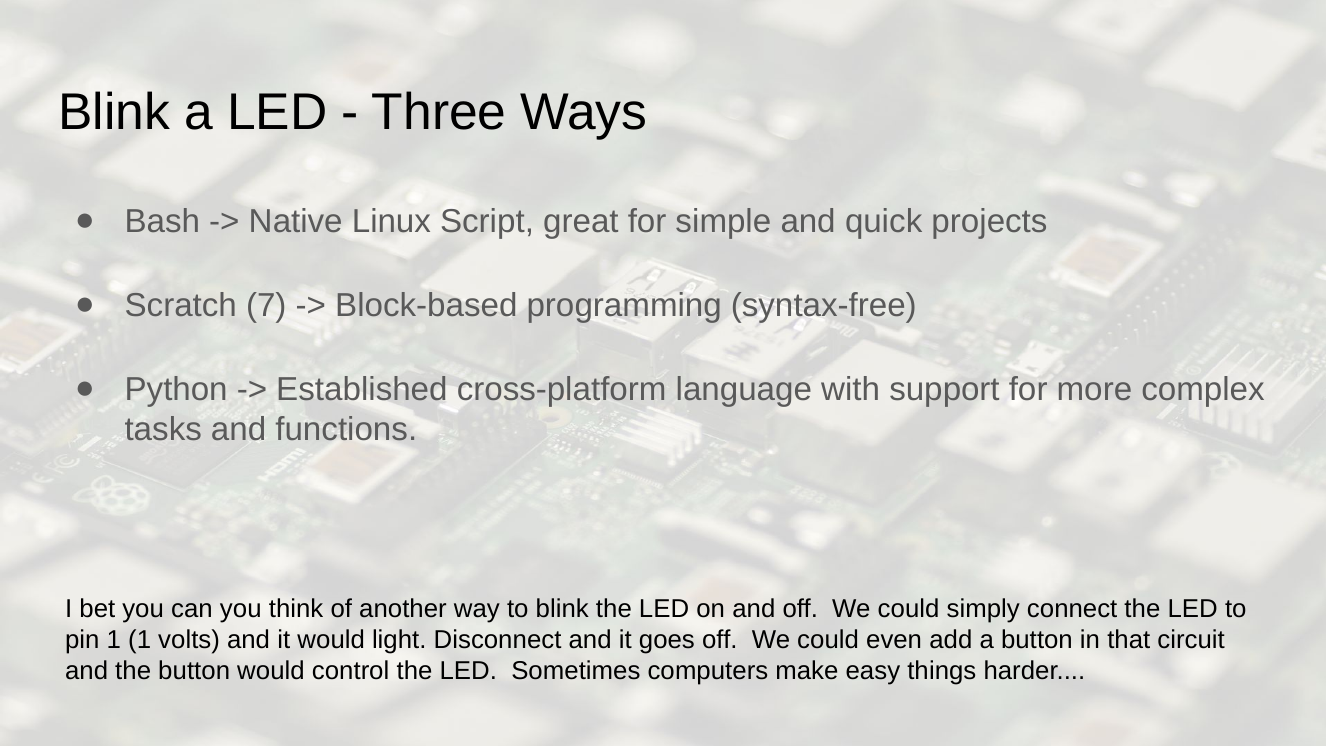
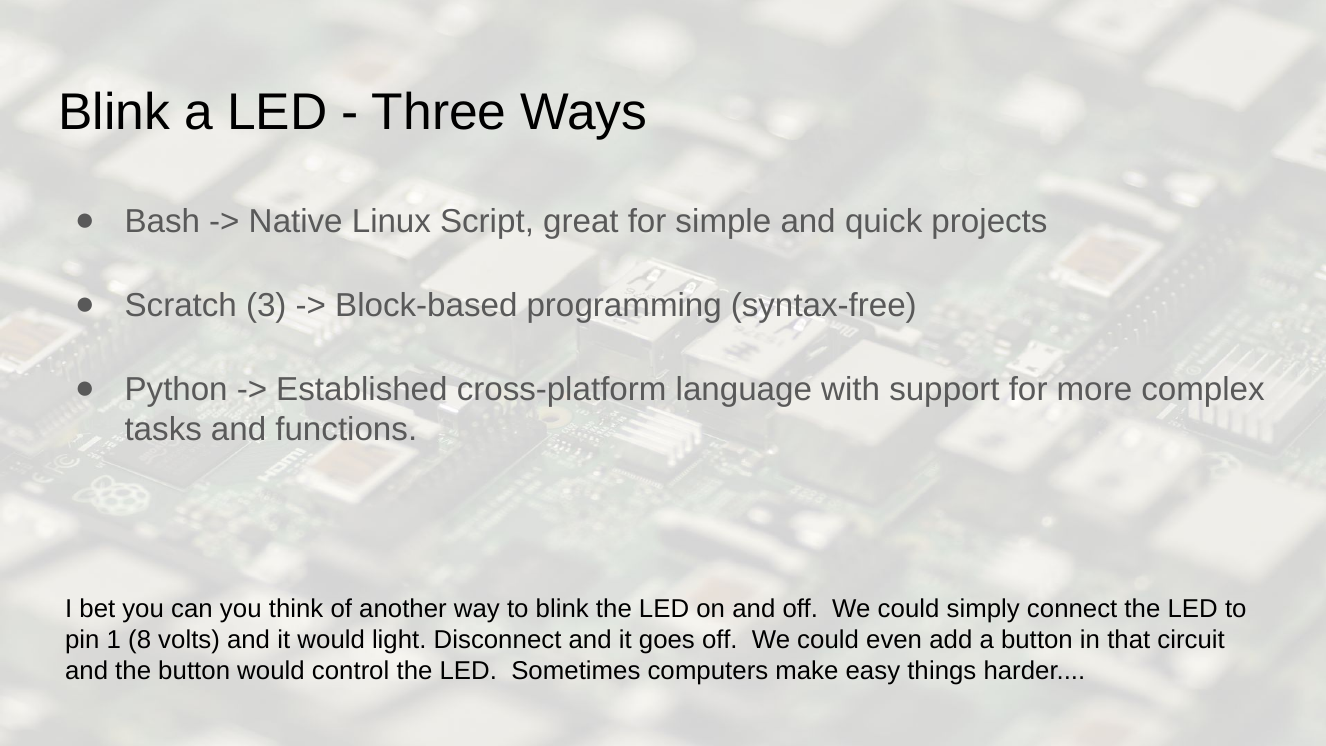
7: 7 -> 3
1 1: 1 -> 8
